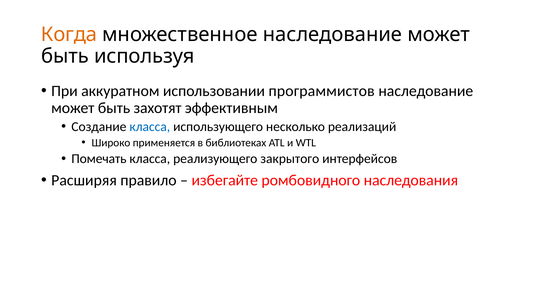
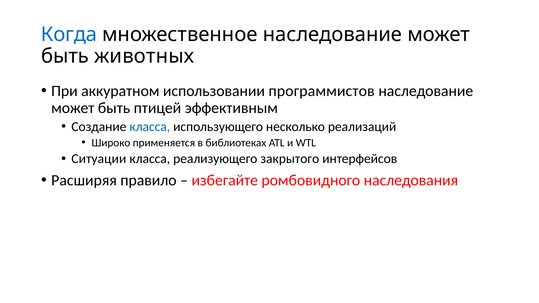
Когда colour: orange -> blue
используя: используя -> животных
захотят: захотят -> птицей
Помечать: Помечать -> Ситуации
